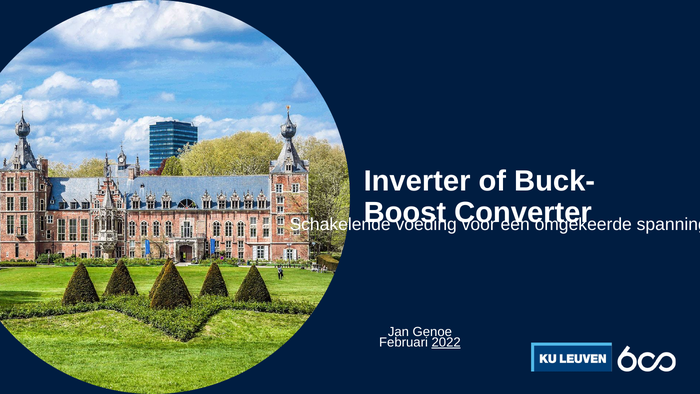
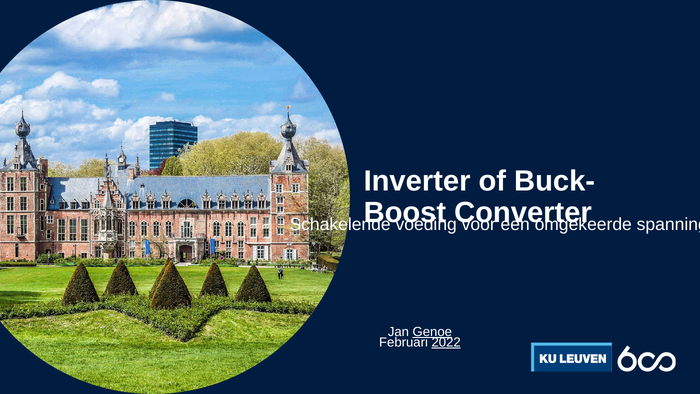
Genoe underline: none -> present
